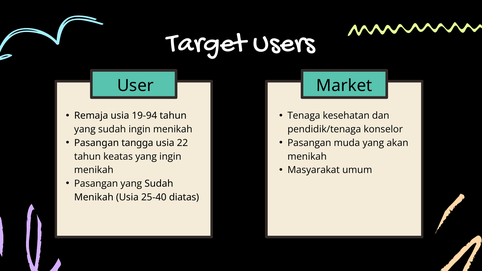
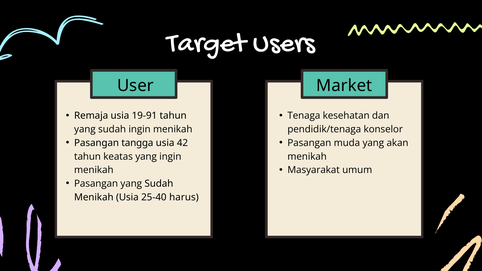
19-94: 19-94 -> 19-91
22: 22 -> 42
diatas: diatas -> harus
